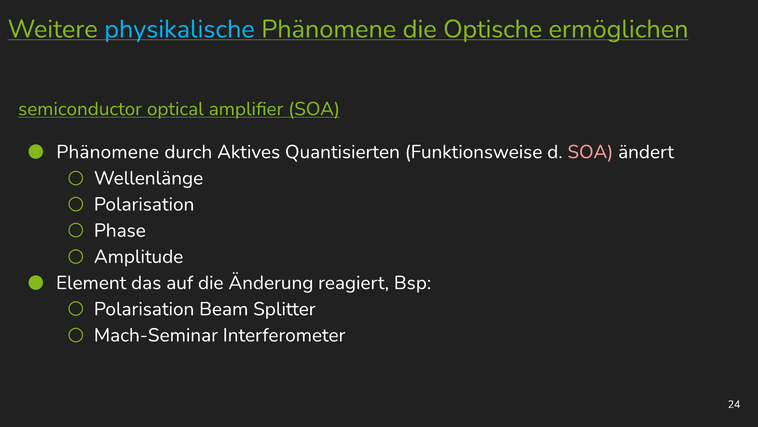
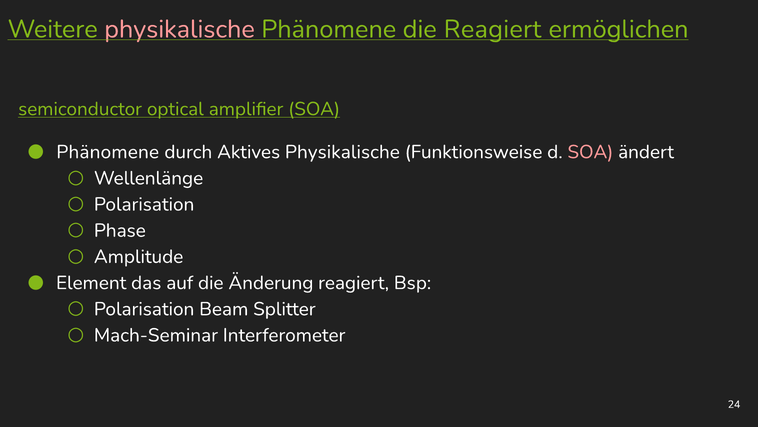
physikalische at (180, 29) colour: light blue -> pink
die Optische: Optische -> Reagiert
Aktives Quantisierten: Quantisierten -> Physikalische
